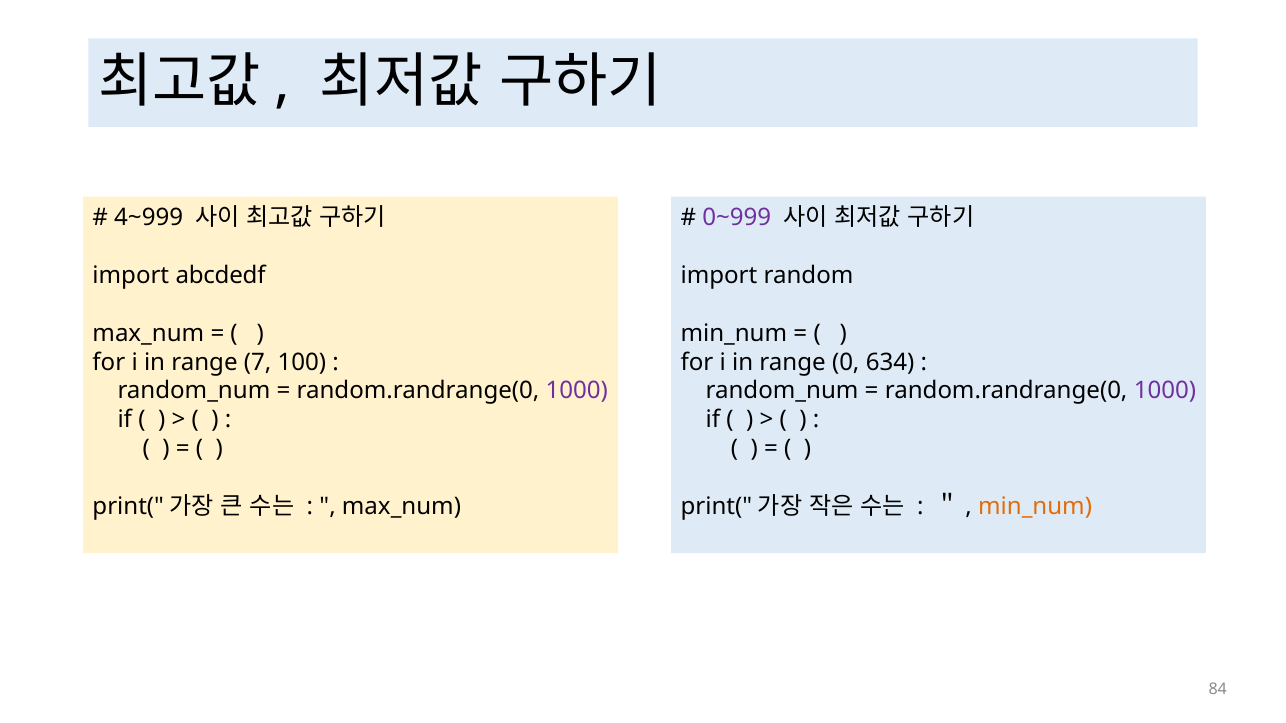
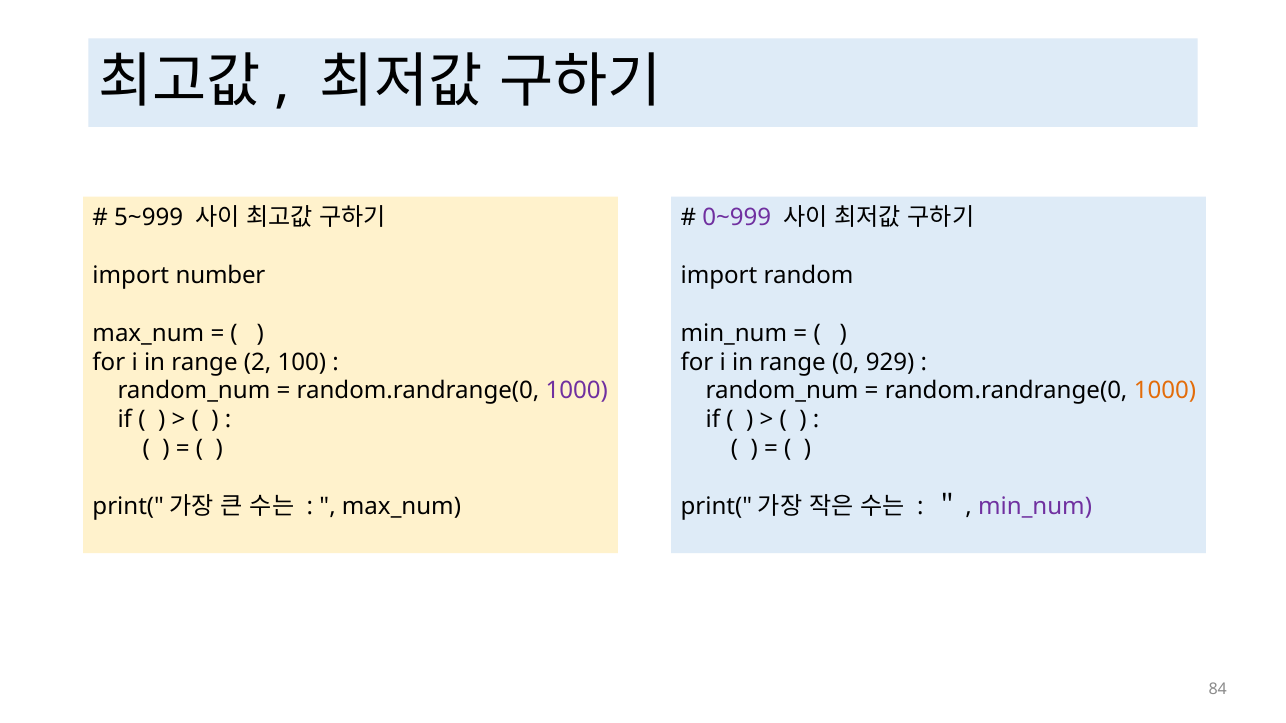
4~999: 4~999 -> 5~999
abcdedf: abcdedf -> number
7: 7 -> 2
634: 634 -> 929
1000 at (1165, 391) colour: purple -> orange
min_num at (1035, 507) colour: orange -> purple
